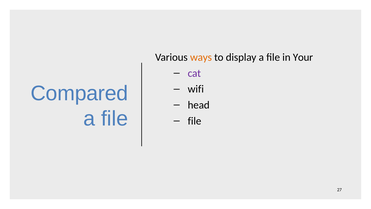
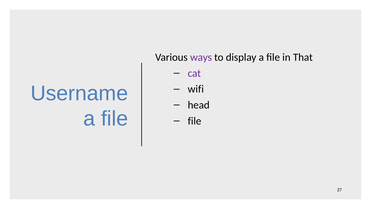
ways colour: orange -> purple
Your: Your -> That
Compared: Compared -> Username
